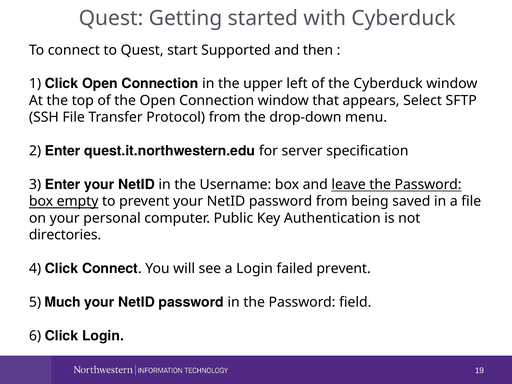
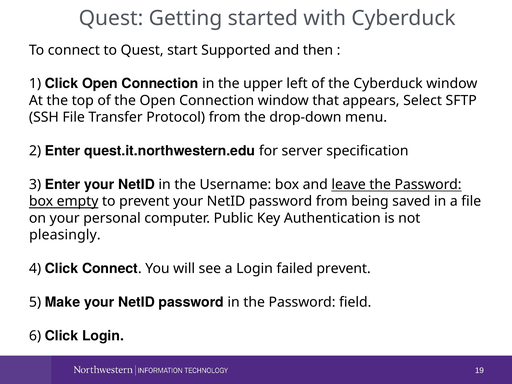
directories: directories -> pleasingly
Much: Much -> Make
